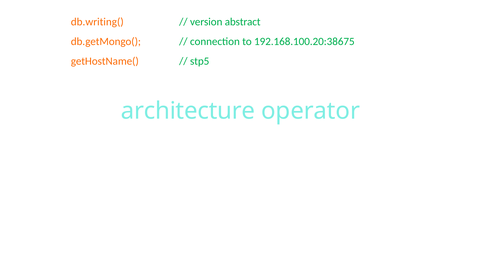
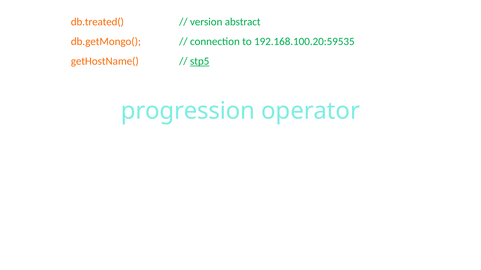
db.writing(: db.writing( -> db.treated(
192.168.100.20:38675: 192.168.100.20:38675 -> 192.168.100.20:59535
stp5 underline: none -> present
architecture: architecture -> progression
